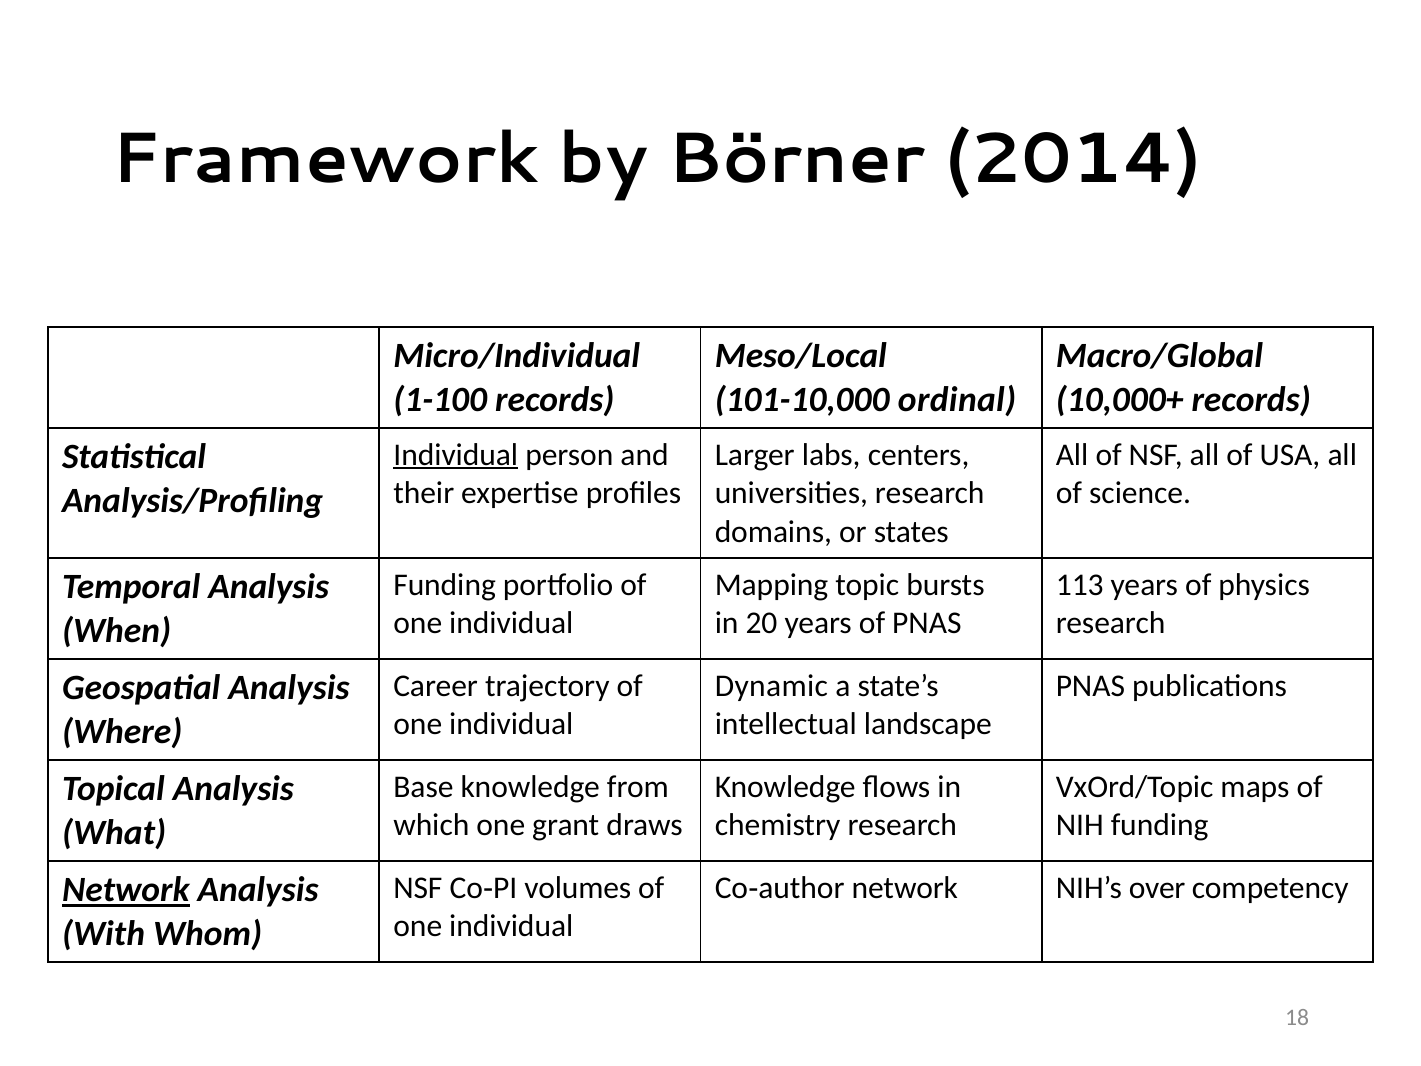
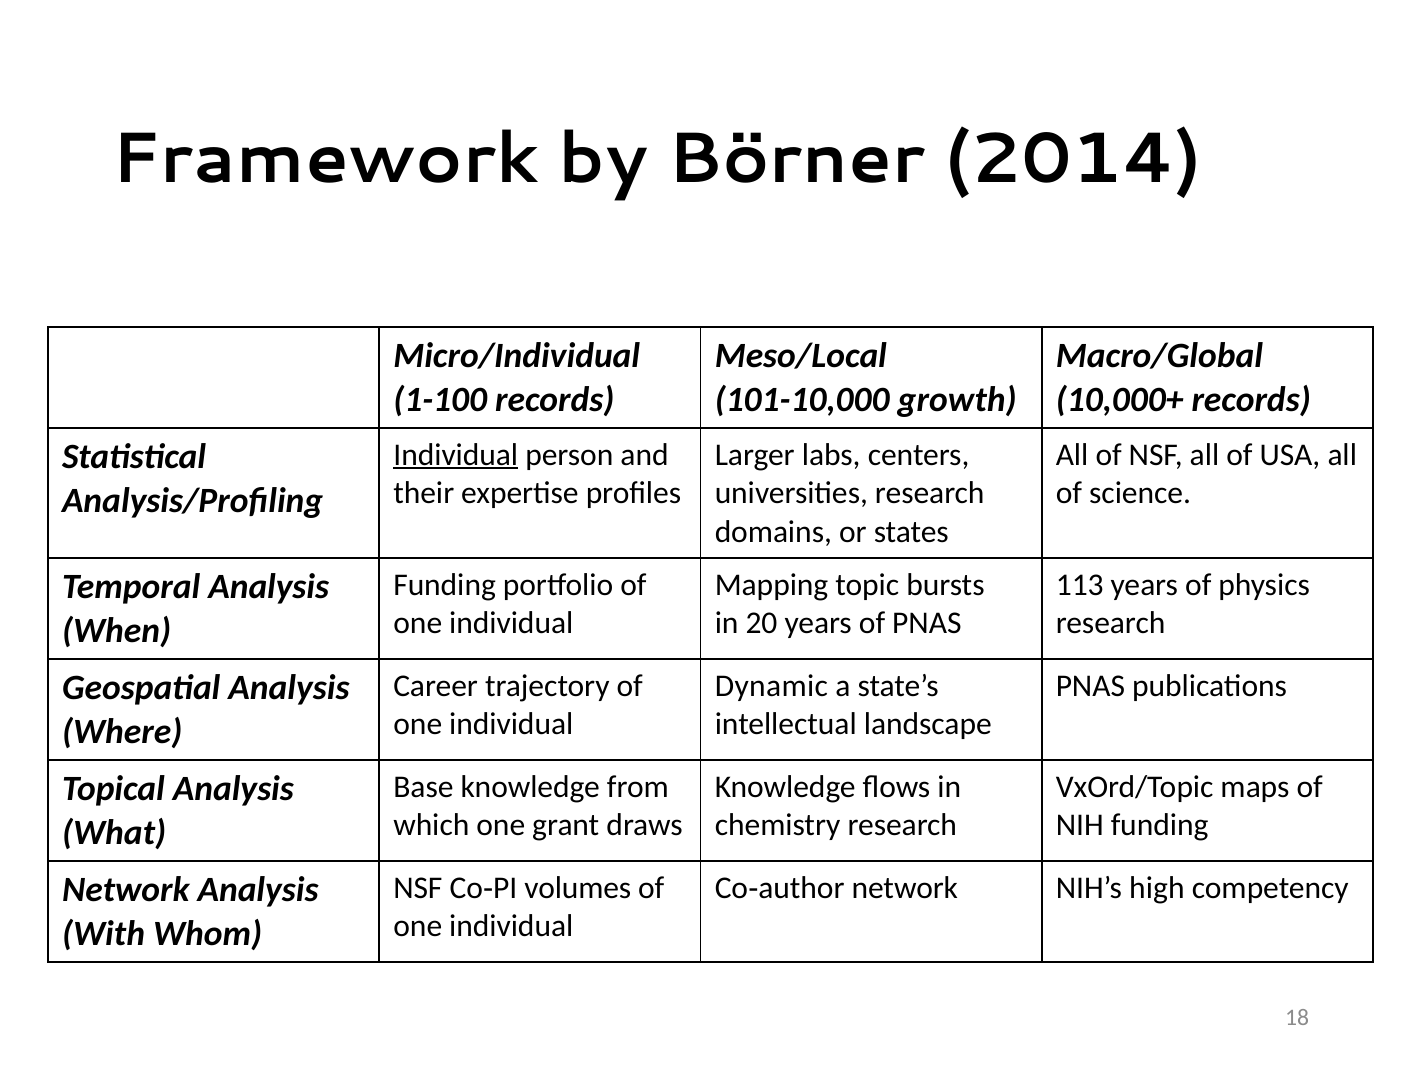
ordinal: ordinal -> growth
Network at (126, 890) underline: present -> none
over: over -> high
